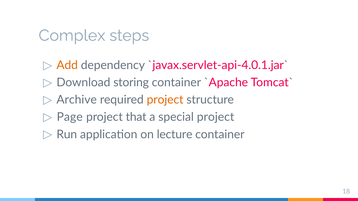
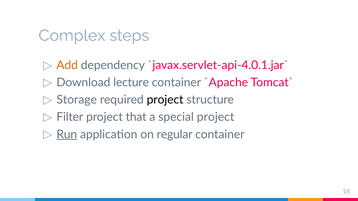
storing: storing -> lecture
Archive: Archive -> Storage
project at (165, 100) colour: orange -> black
Page: Page -> Filter
Run underline: none -> present
lecture: lecture -> regular
